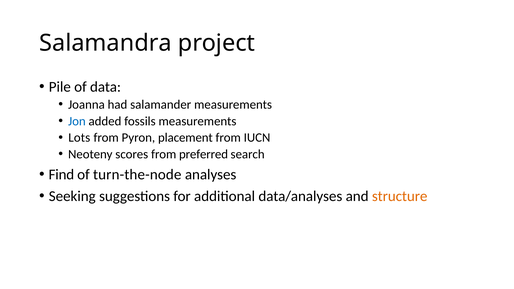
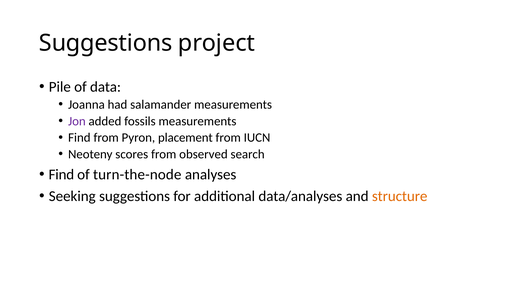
Salamandra at (106, 43): Salamandra -> Suggestions
Jon colour: blue -> purple
Lots at (79, 138): Lots -> Find
preferred: preferred -> observed
